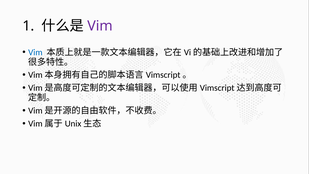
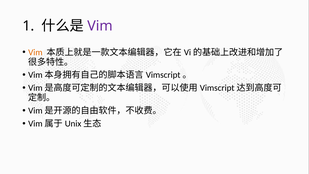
Vim at (35, 52) colour: blue -> orange
